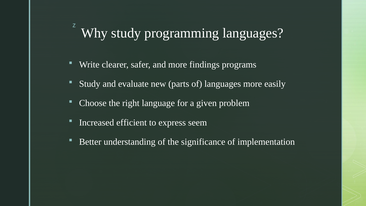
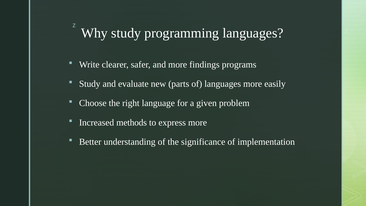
efficient: efficient -> methods
express seem: seem -> more
